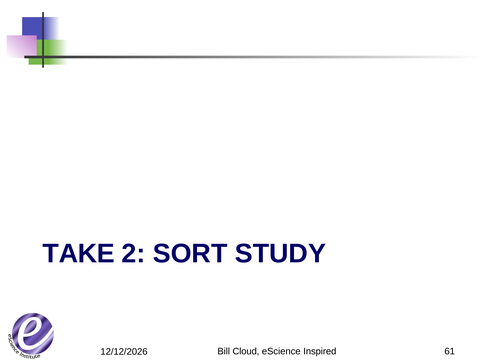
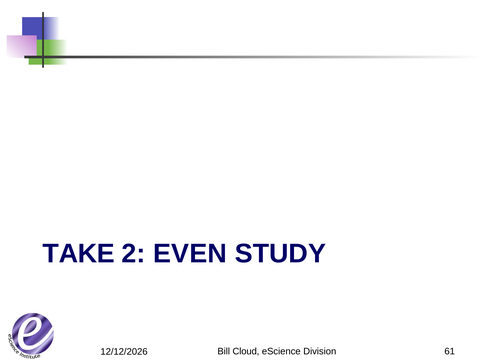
SORT: SORT -> EVEN
Inspired: Inspired -> Division
